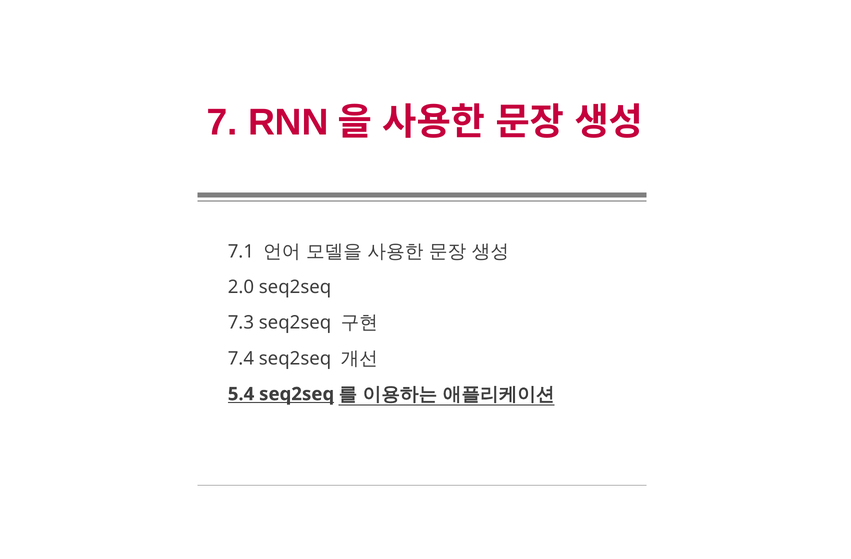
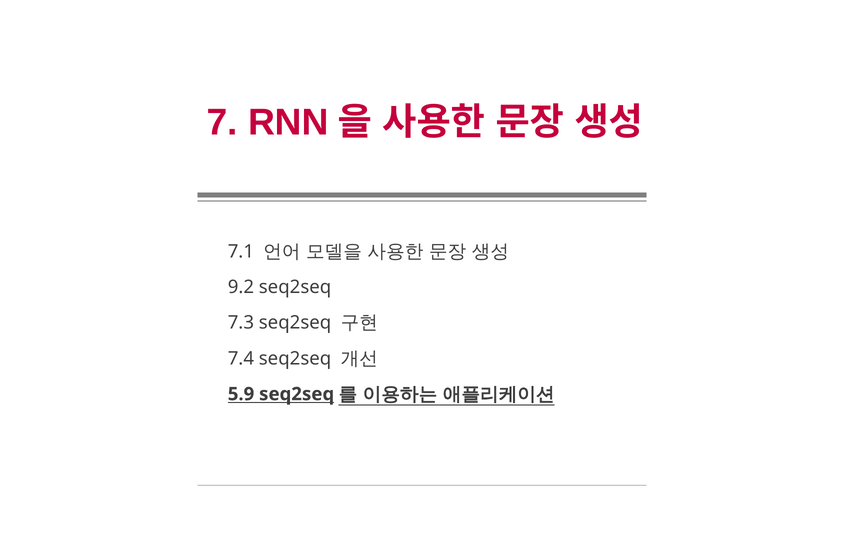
2.0: 2.0 -> 9.2
5.4: 5.4 -> 5.9
